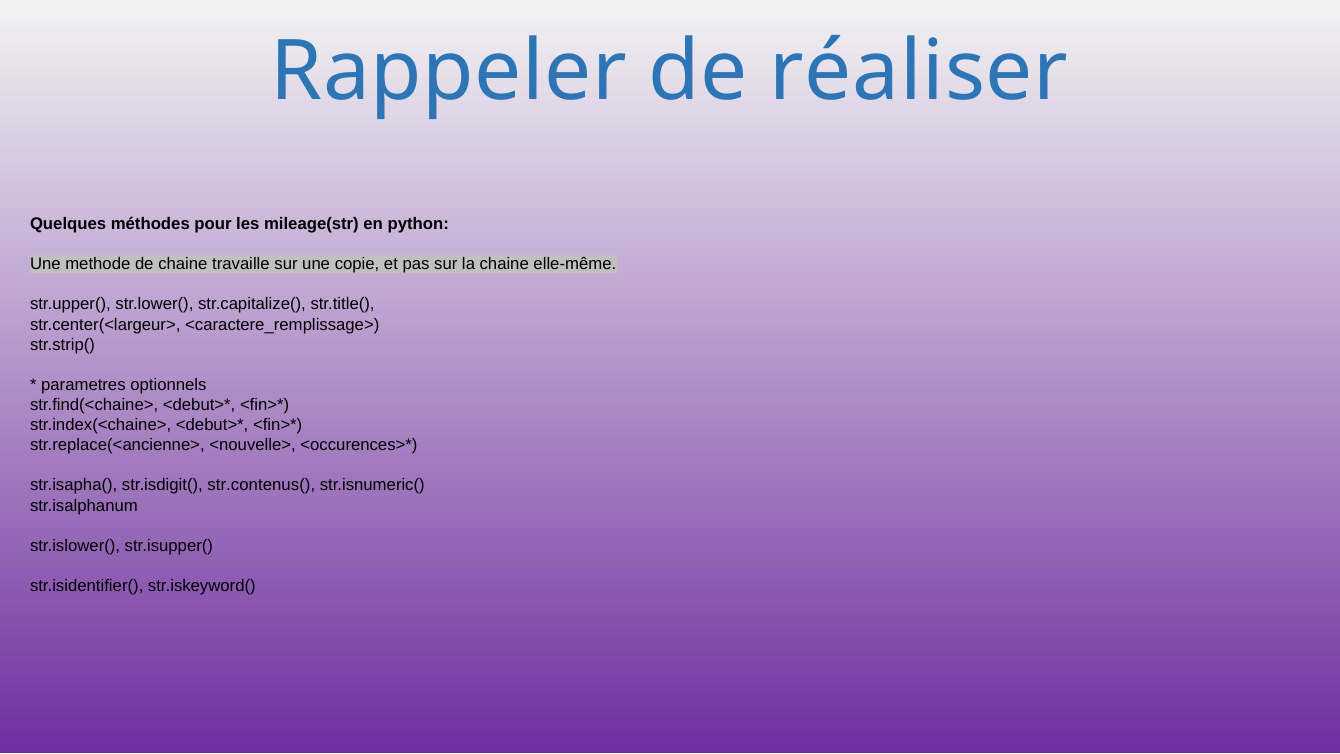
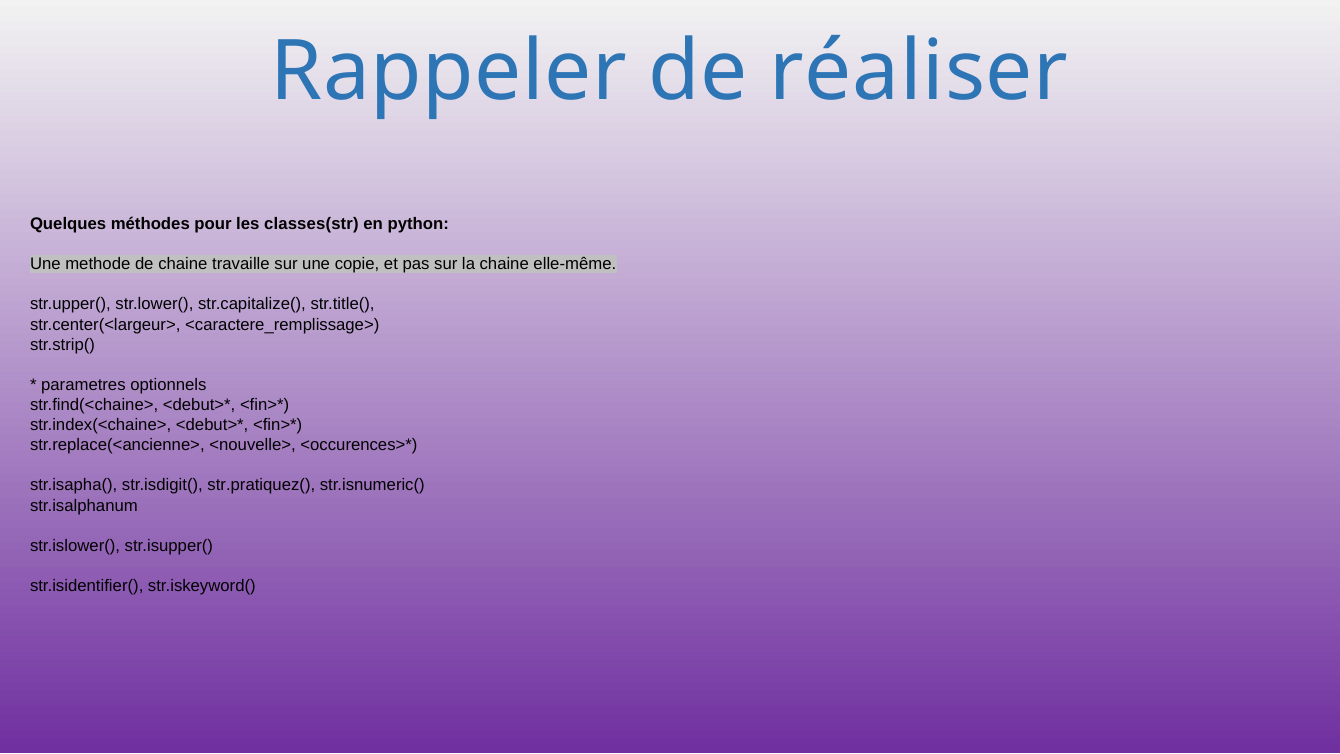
mileage(str: mileage(str -> classes(str
str.contenus(: str.contenus( -> str.pratiquez(
